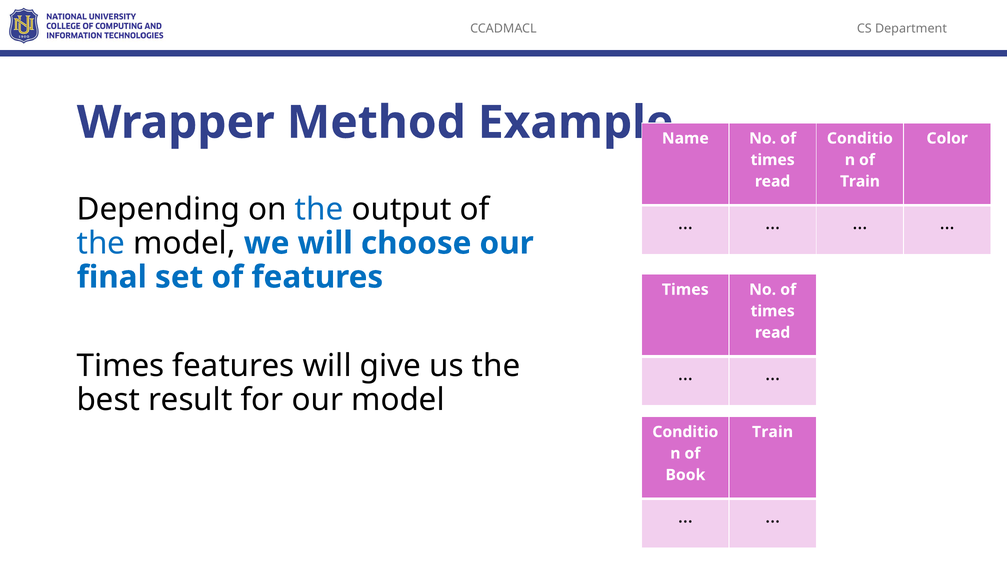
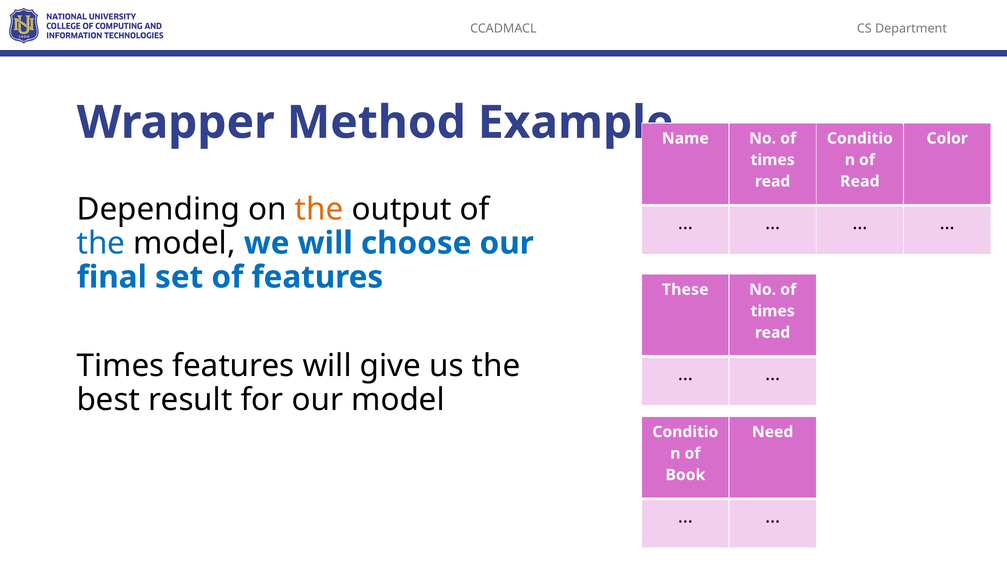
Train at (860, 182): Train -> Read
the at (319, 209) colour: blue -> orange
Times at (685, 290): Times -> These
Train at (773, 432): Train -> Need
